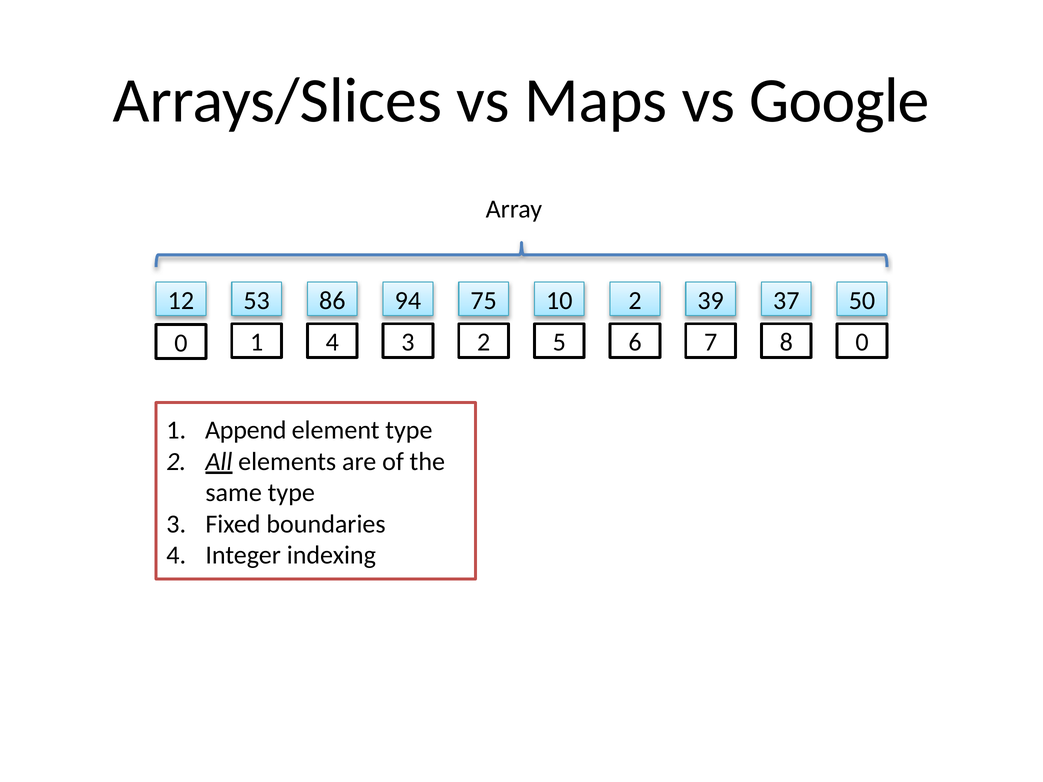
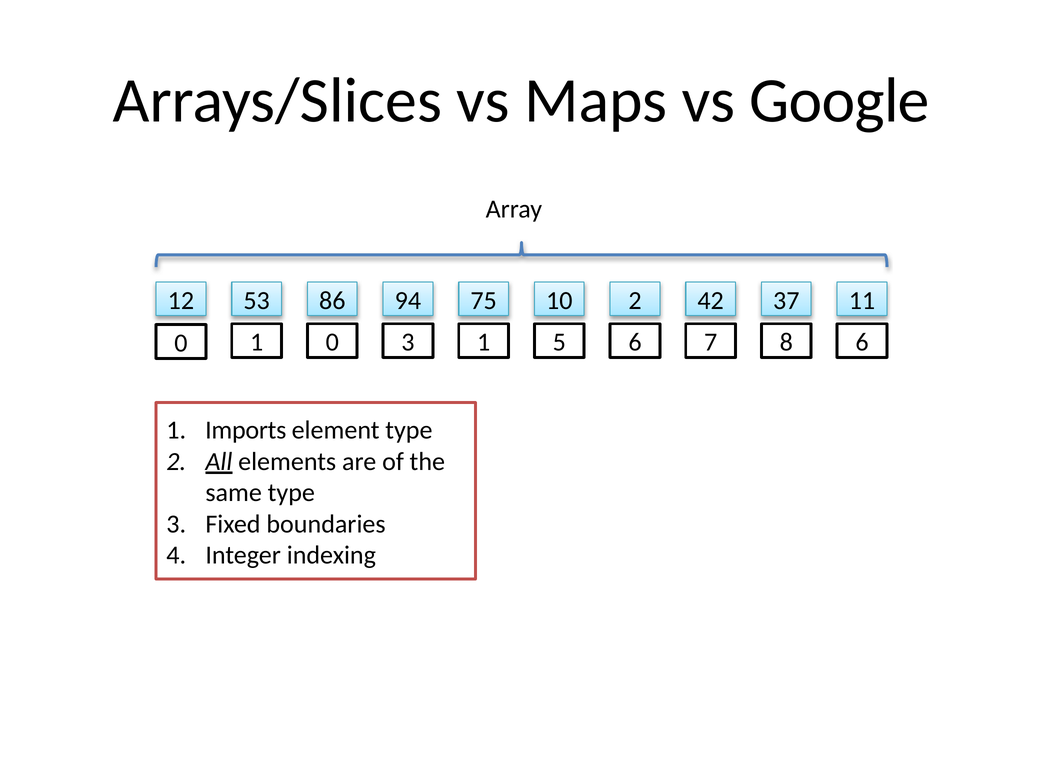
39: 39 -> 42
50: 50 -> 11
1 4: 4 -> 0
3 2: 2 -> 1
8 0: 0 -> 6
Append: Append -> Imports
